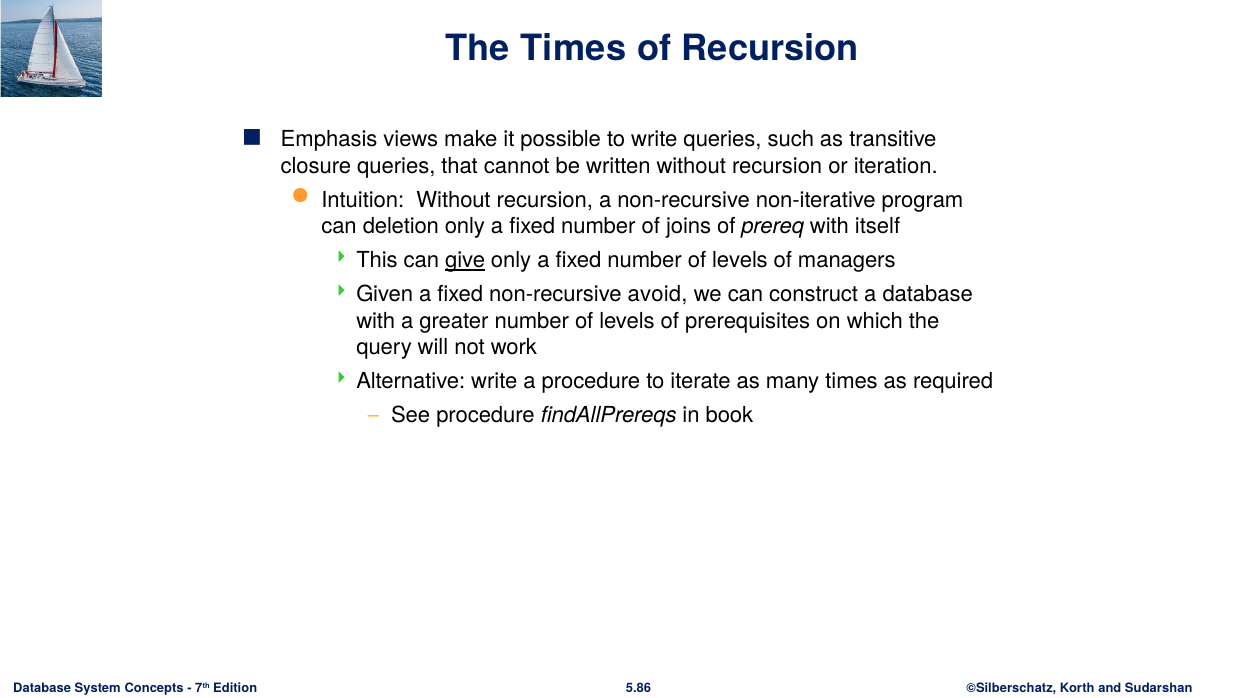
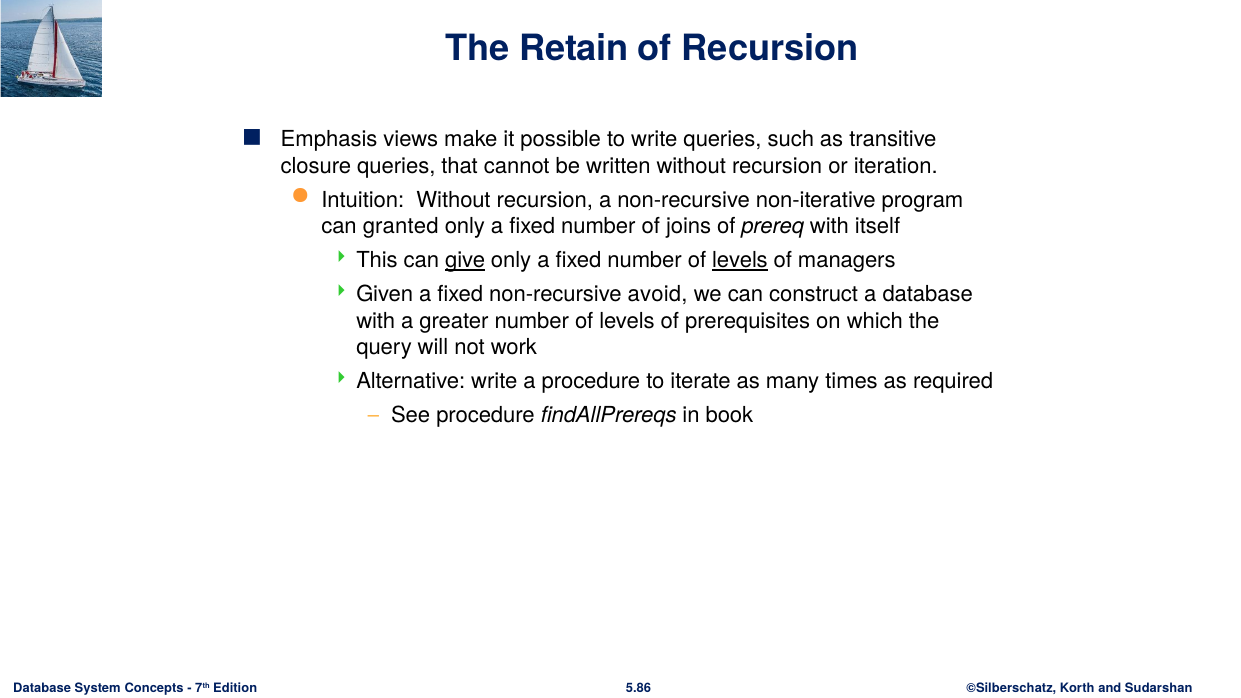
The Times: Times -> Retain
deletion: deletion -> granted
levels at (740, 260) underline: none -> present
